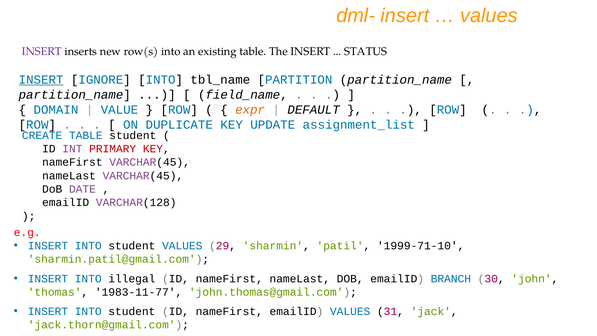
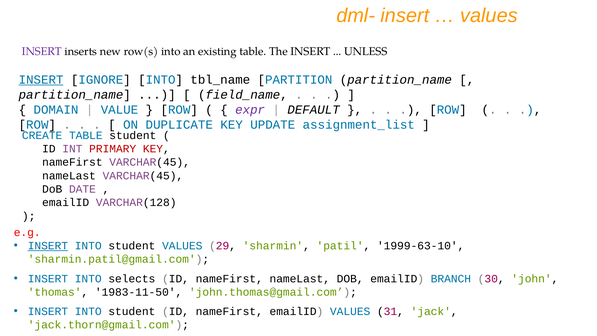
STATUS: STATUS -> UNLESS
expr colour: orange -> purple
INSERT at (48, 246) underline: none -> present
1999-71-10: 1999-71-10 -> 1999-63-10
illegal: illegal -> selects
1983-11-77: 1983-11-77 -> 1983-11-50
